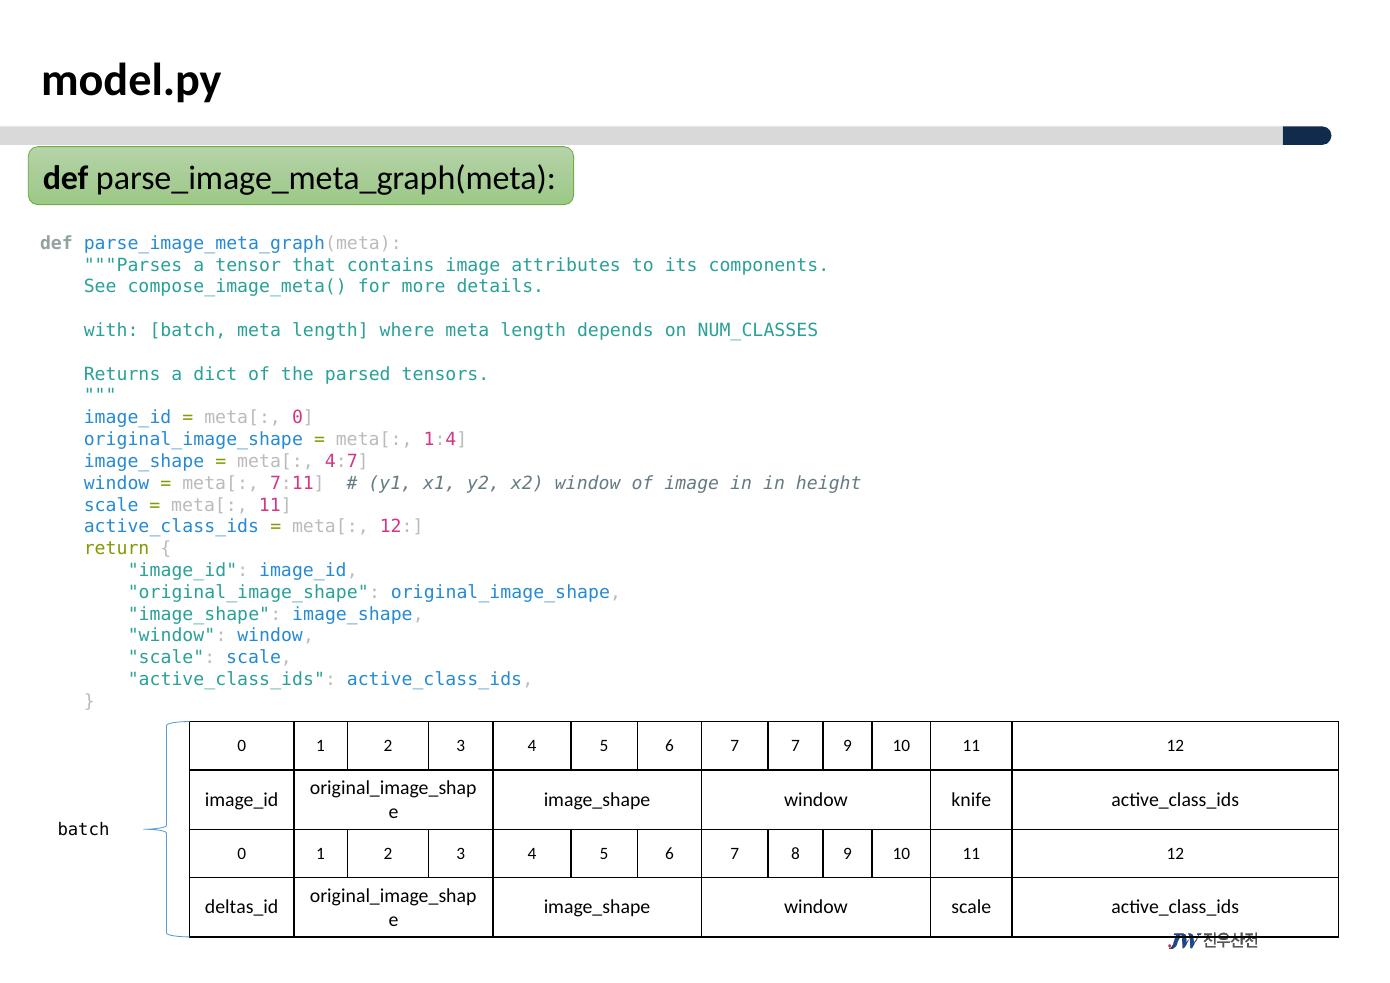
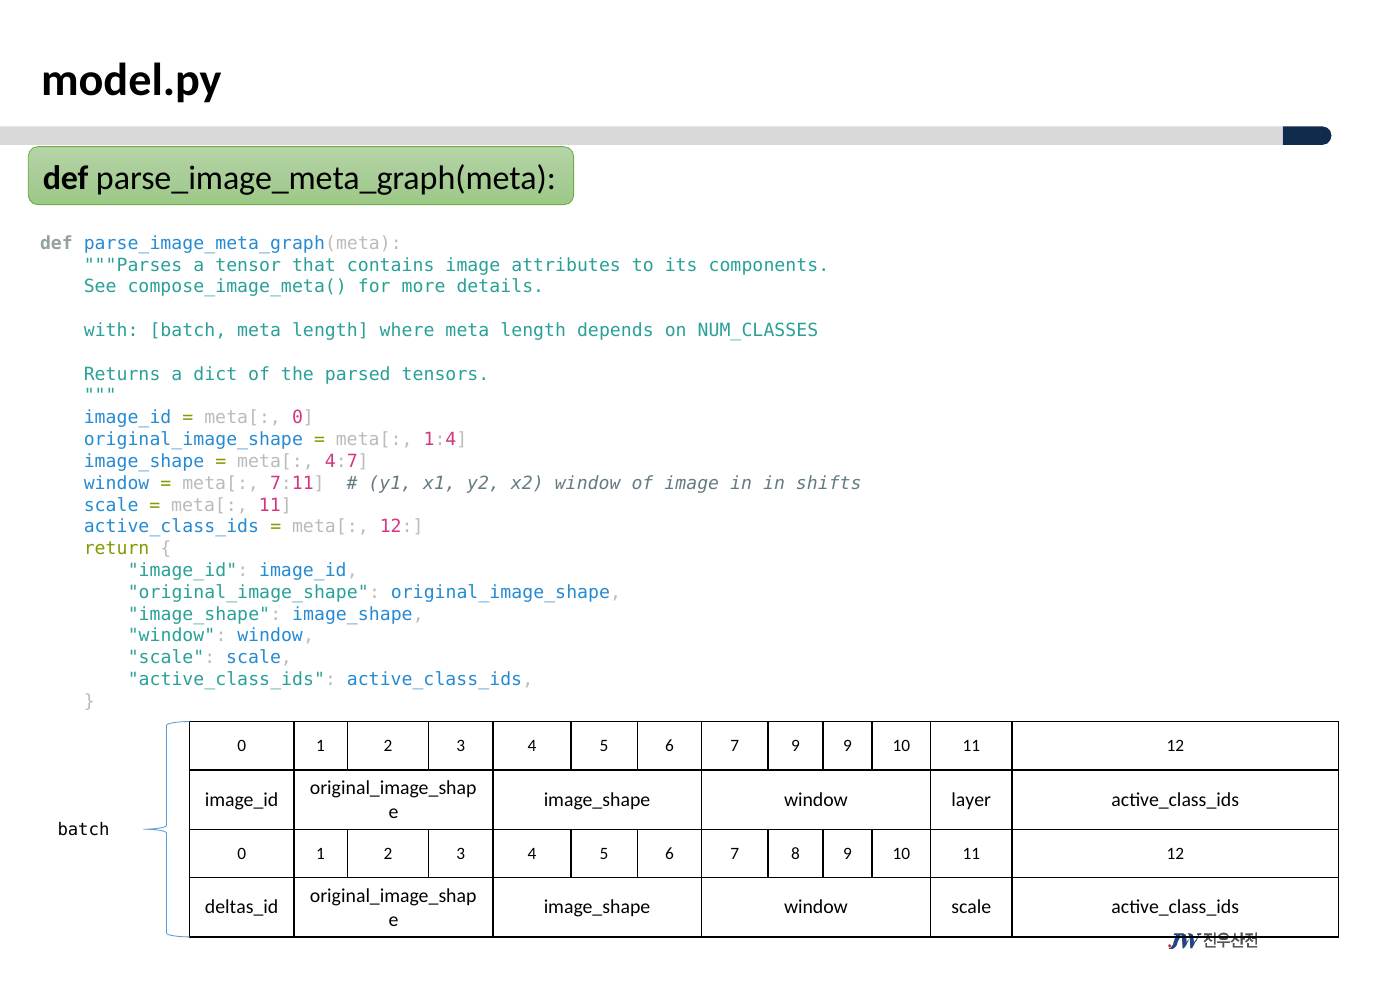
height: height -> shifts
7 7: 7 -> 9
knife: knife -> layer
